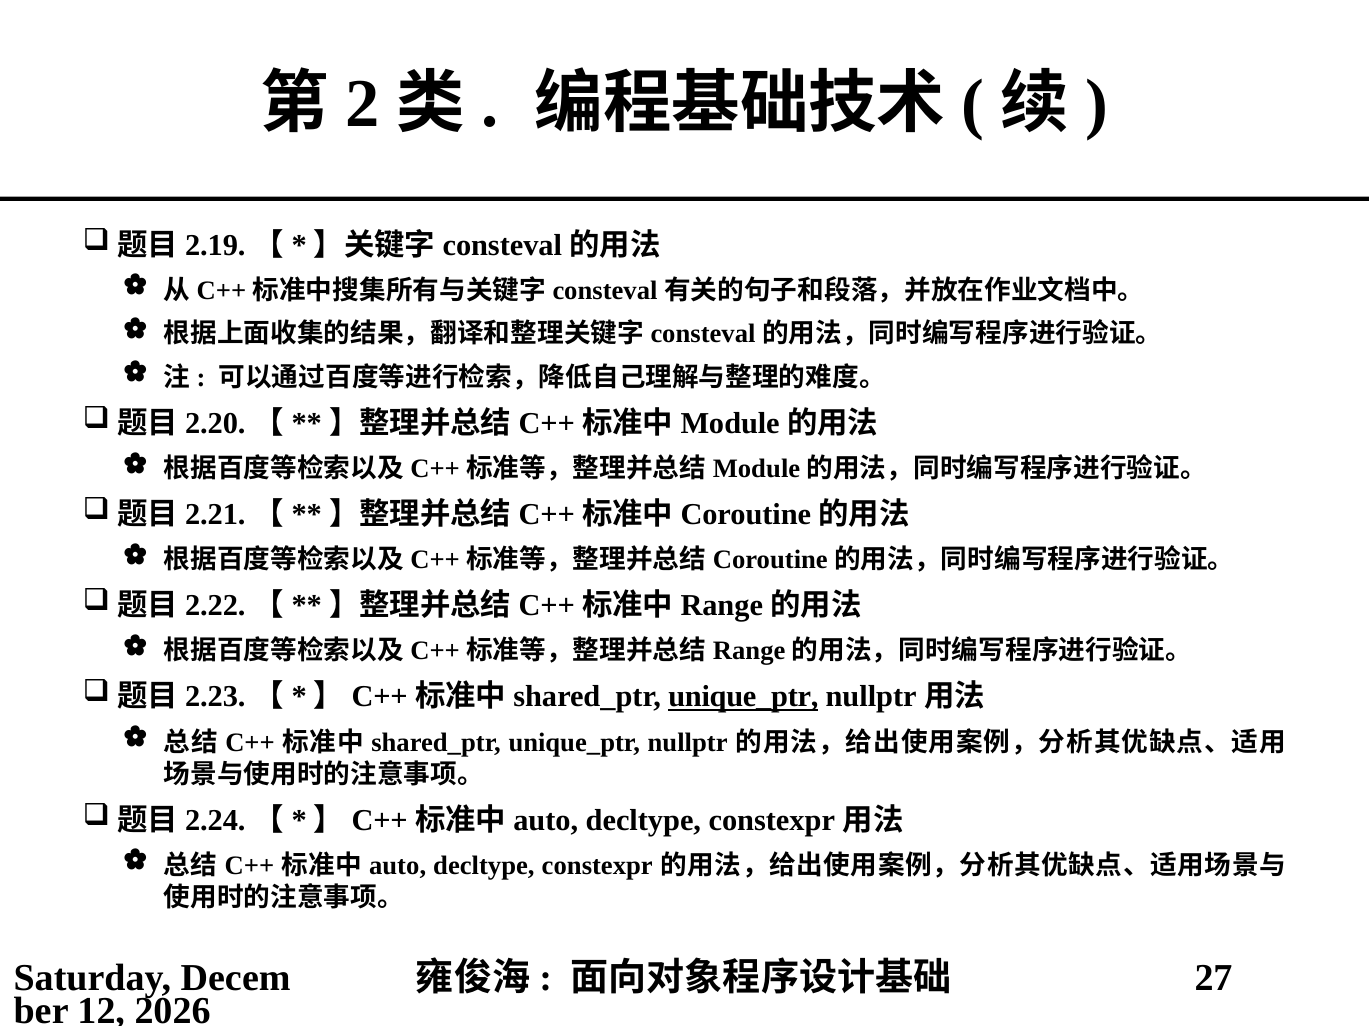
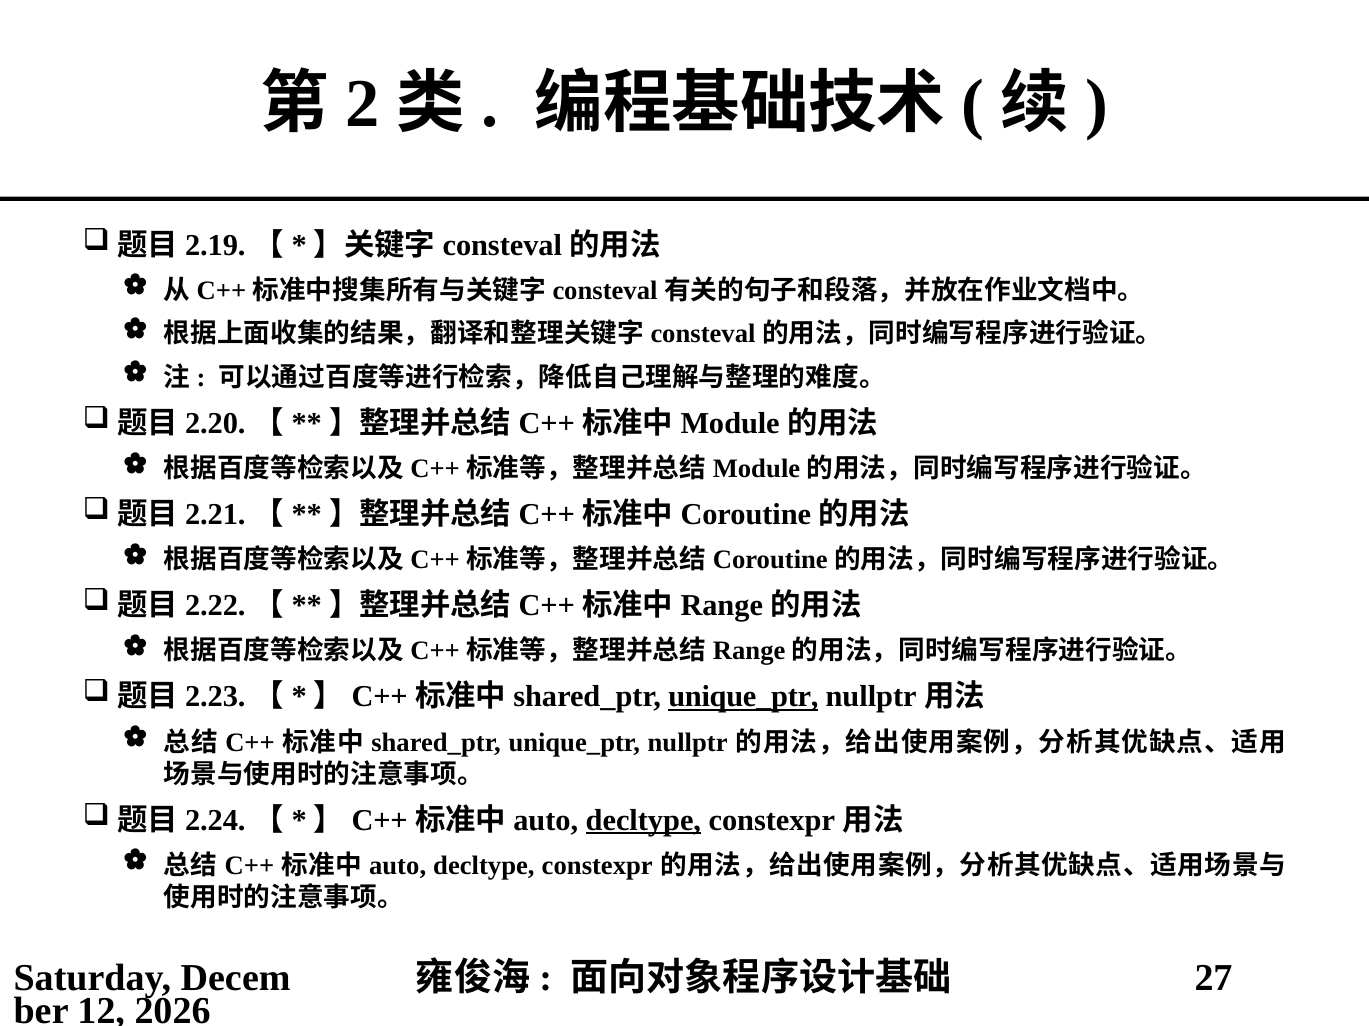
decltype at (643, 821) underline: none -> present
